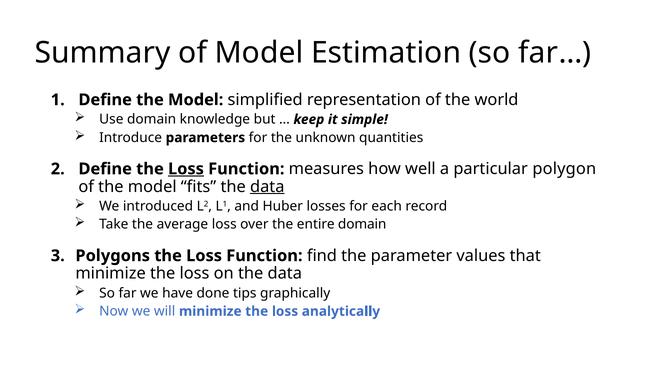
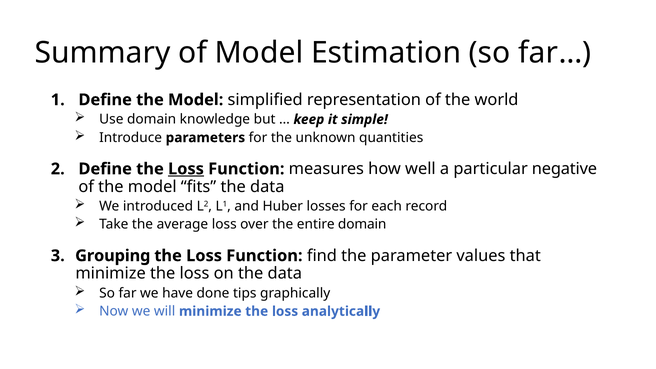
polygon: polygon -> negative
data at (267, 187) underline: present -> none
Polygons: Polygons -> Grouping
